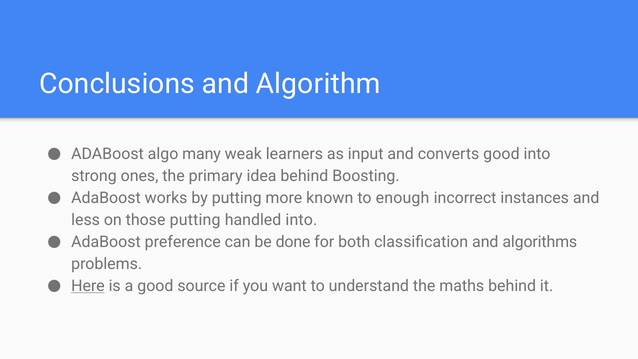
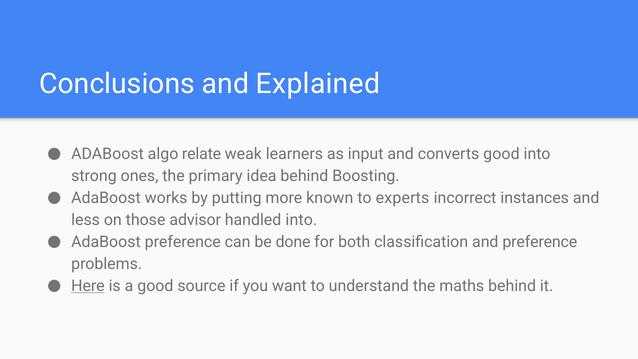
Algorithm: Algorithm -> Explained
many: many -> relate
enough: enough -> experts
those putting: putting -> advisor
and algorithms: algorithms -> preference
